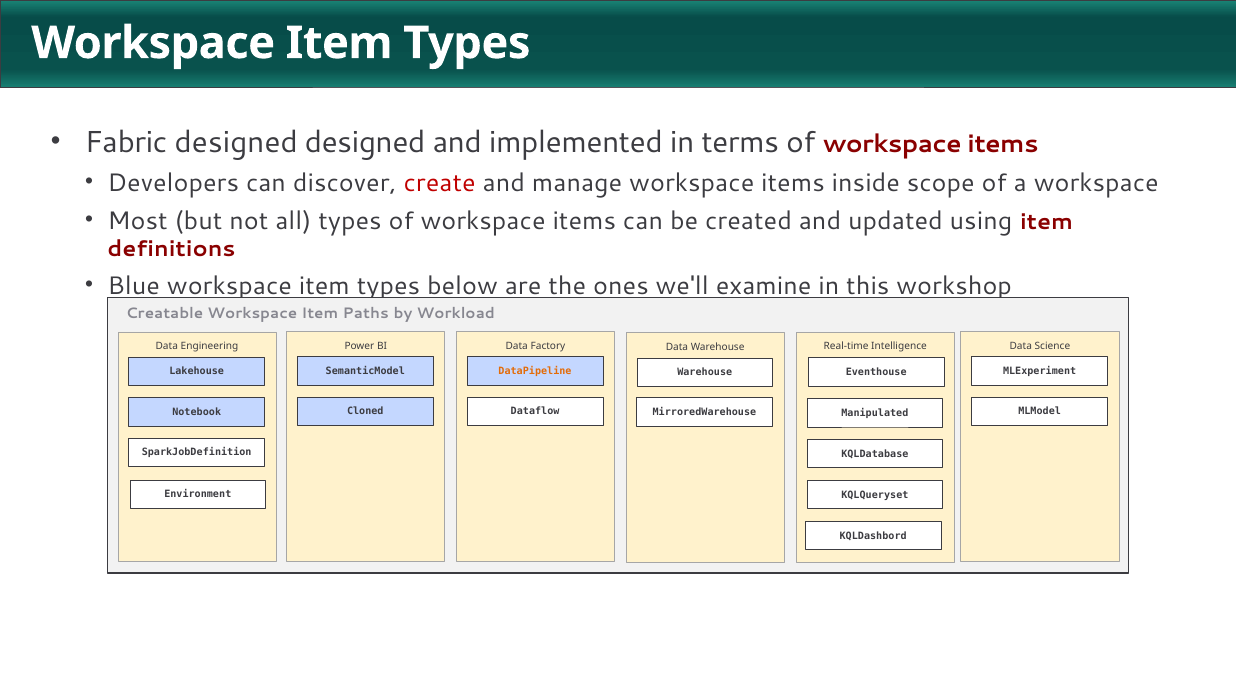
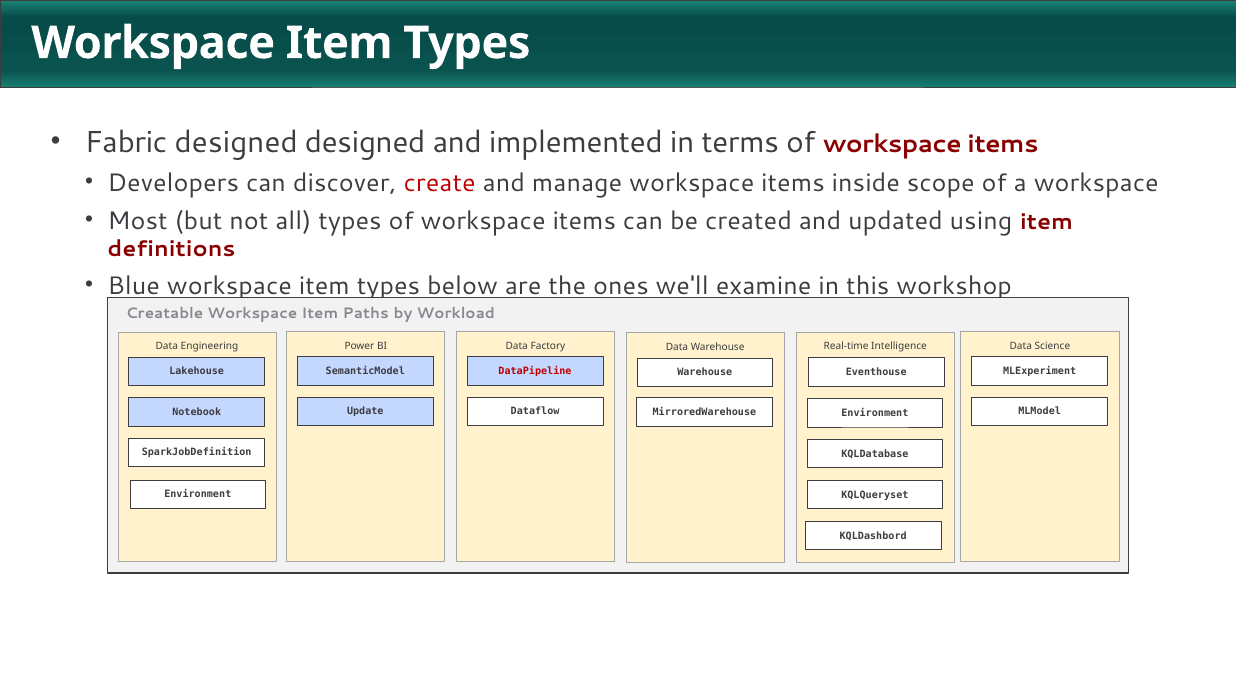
DataPipeline colour: orange -> red
Cloned: Cloned -> Update
Manipulated at (875, 413): Manipulated -> Environment
